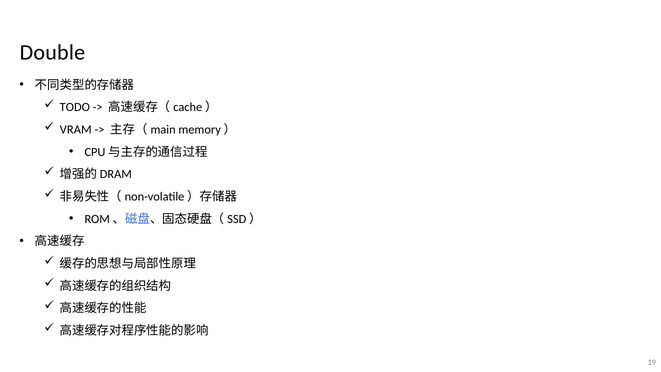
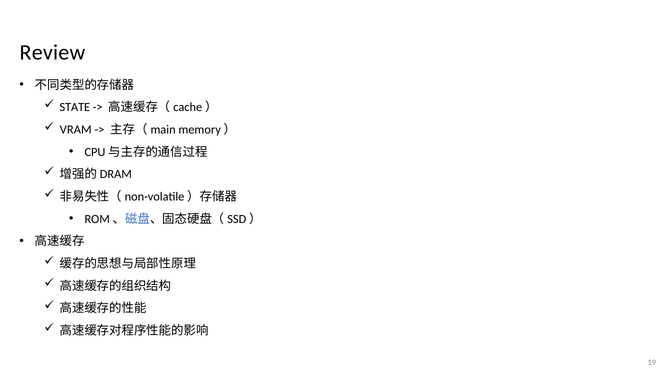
Double: Double -> Review
TODO: TODO -> STATE
